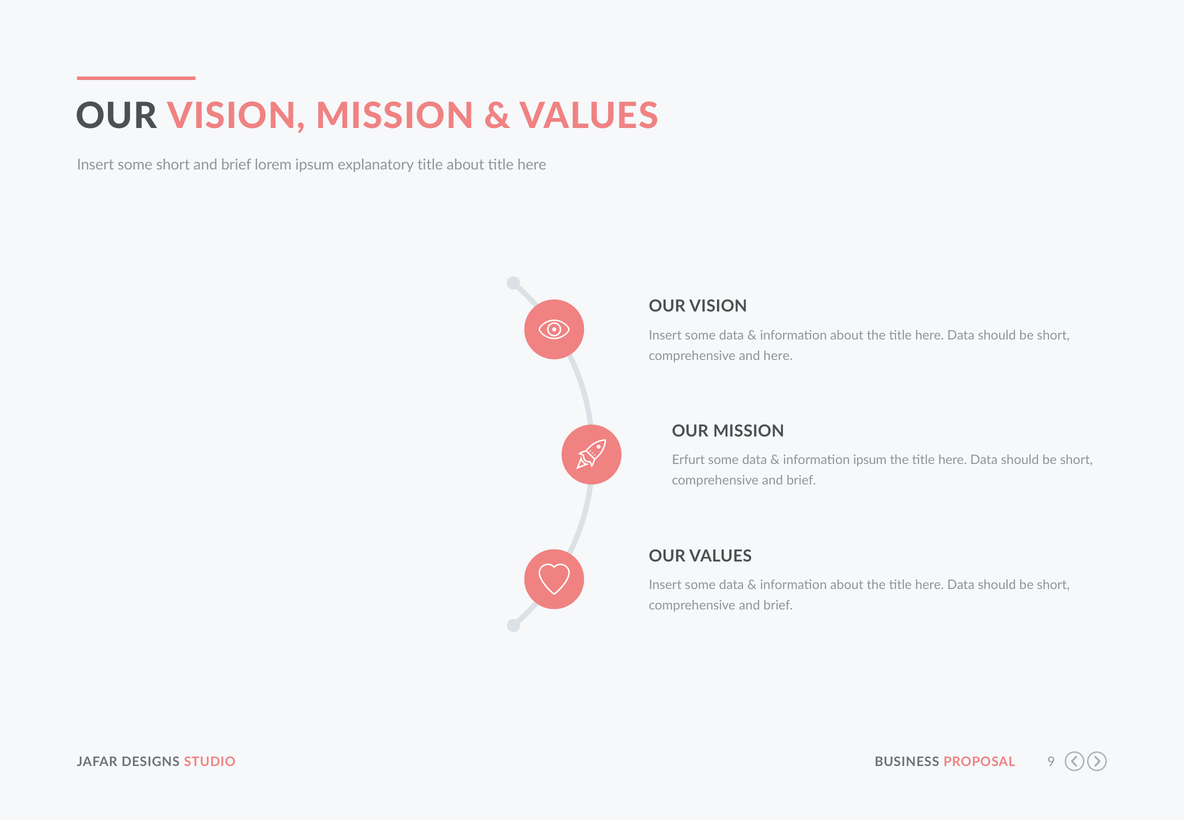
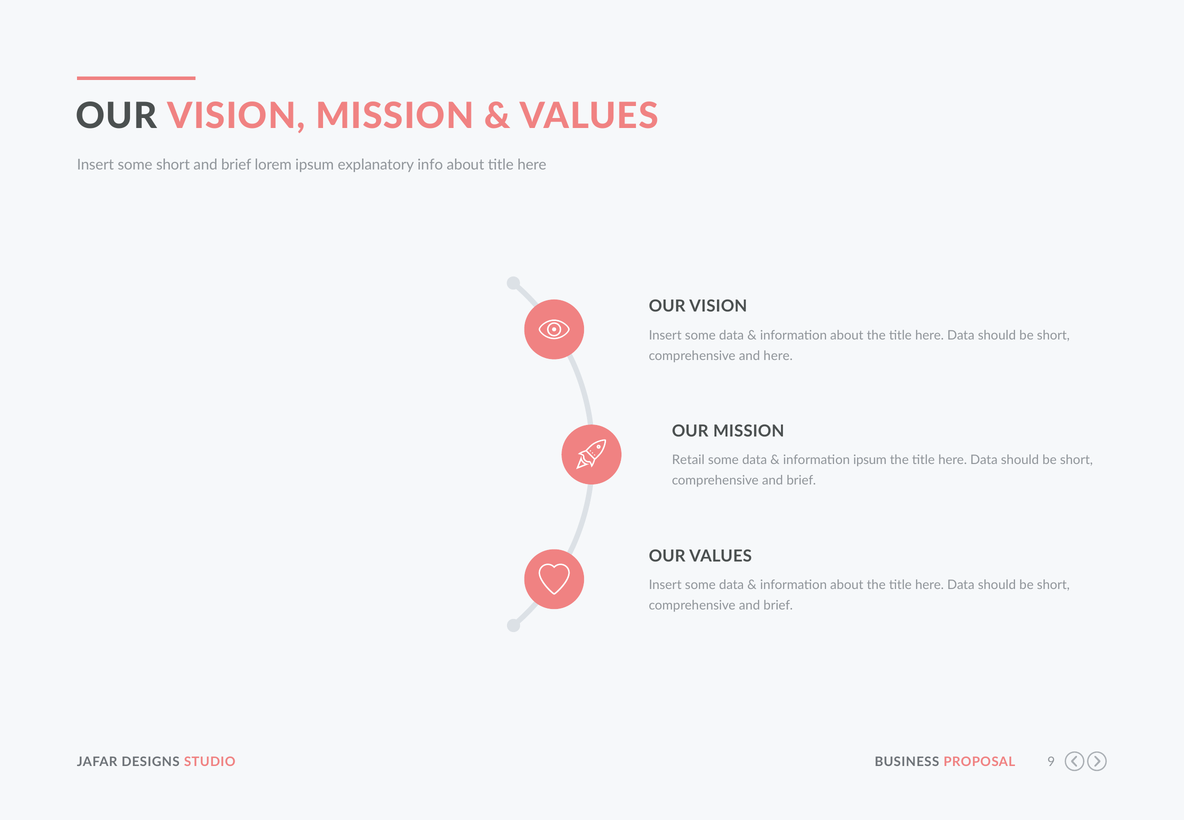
explanatory title: title -> info
Erfurt: Erfurt -> Retail
